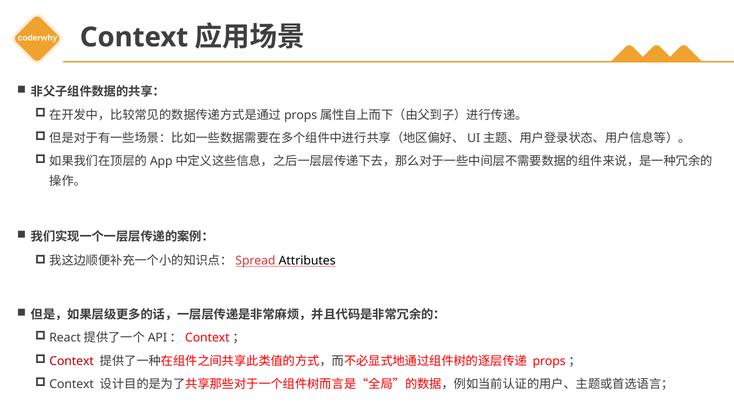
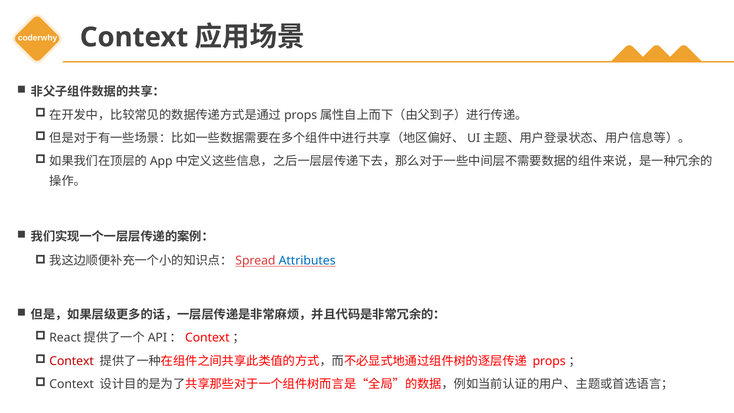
Attributes colour: black -> blue
